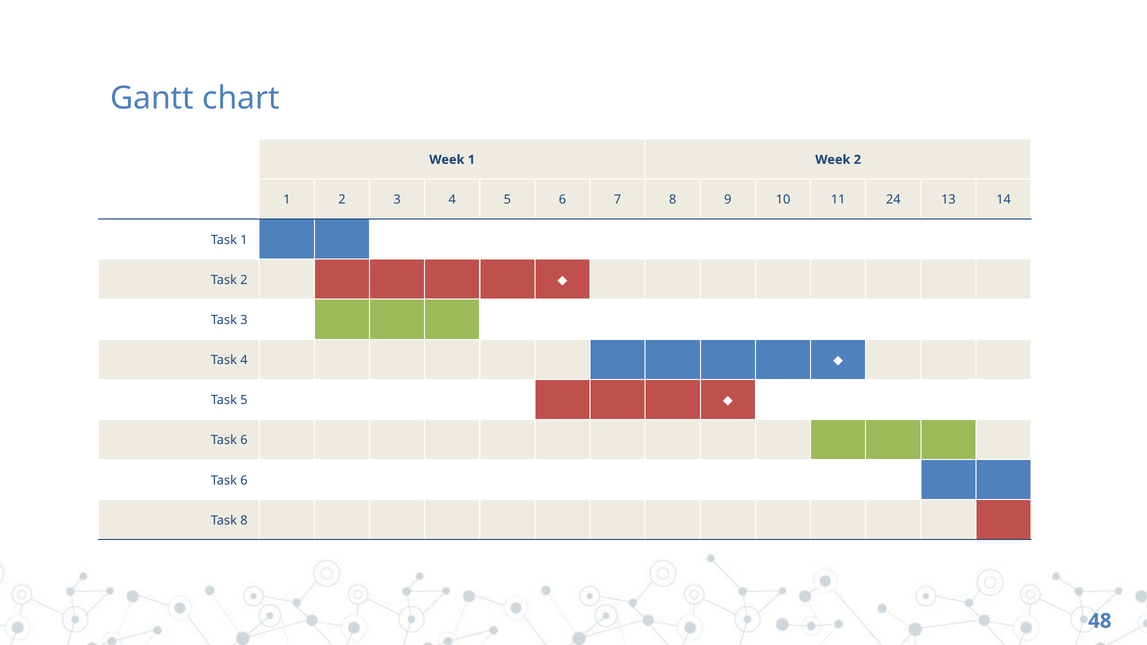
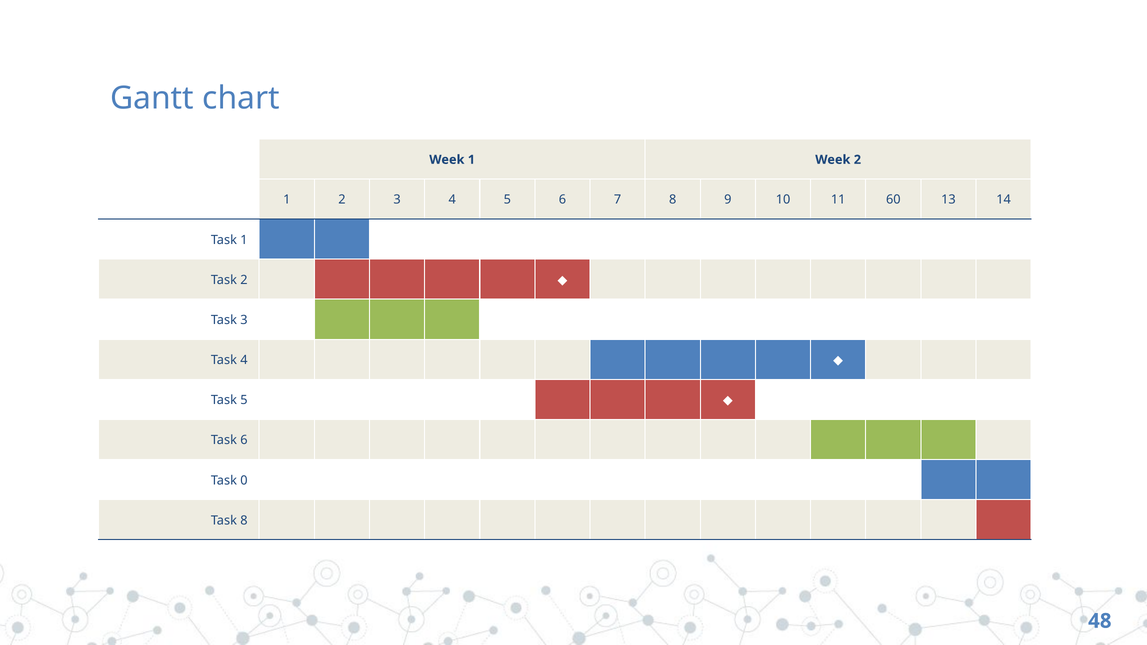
24: 24 -> 60
6 at (244, 481): 6 -> 0
